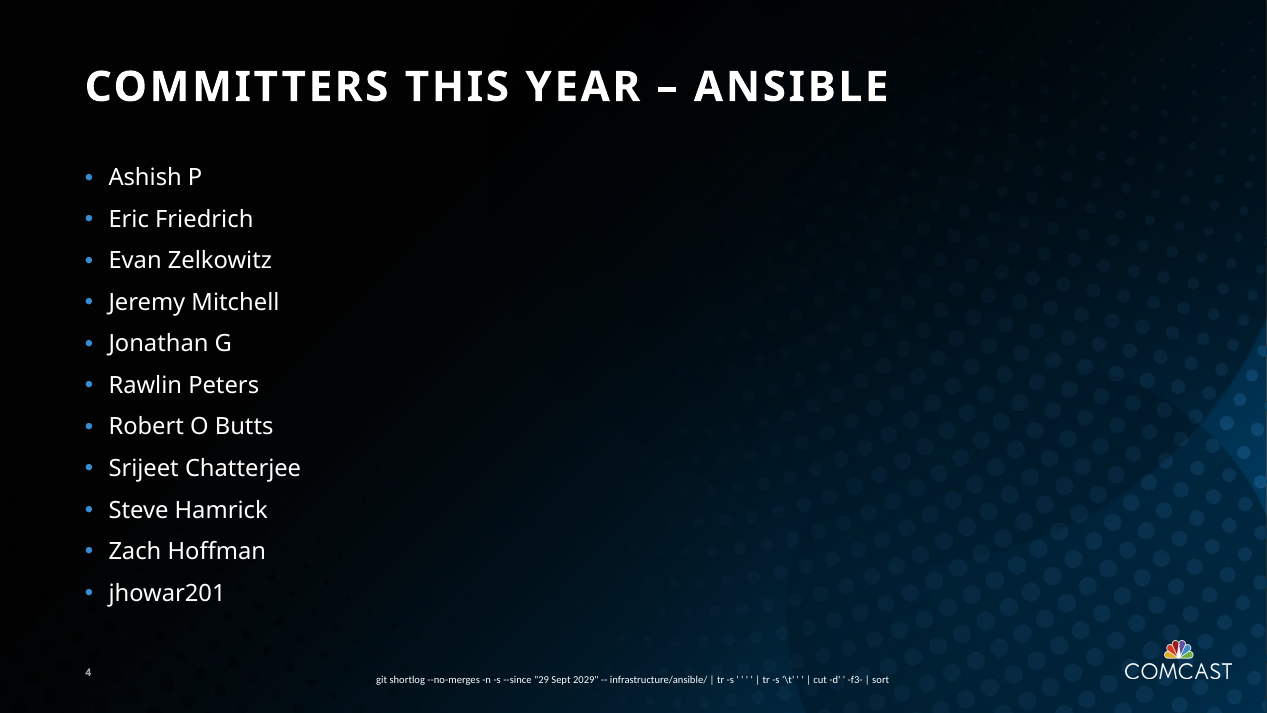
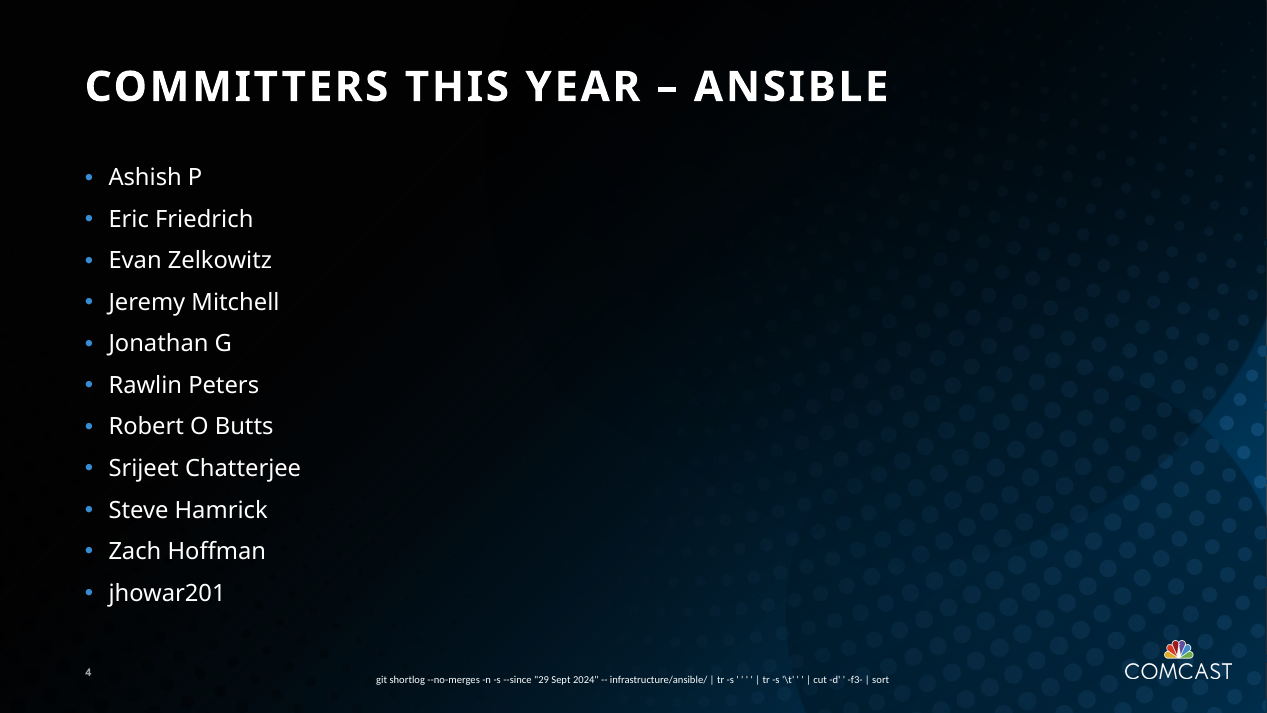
2029: 2029 -> 2024
